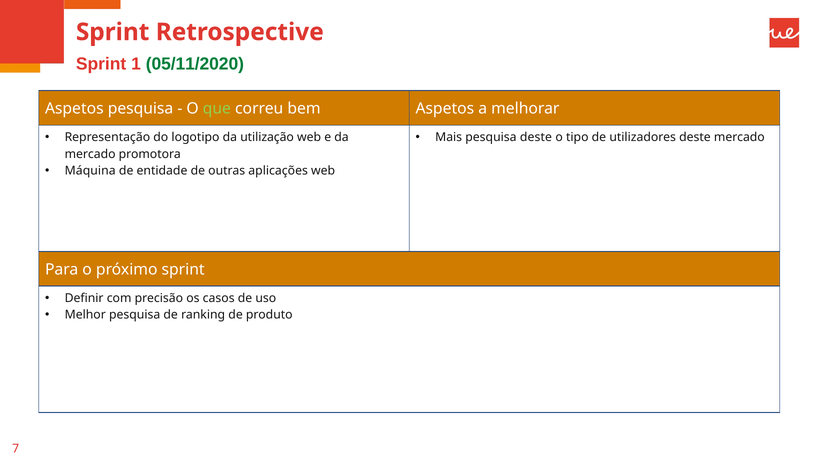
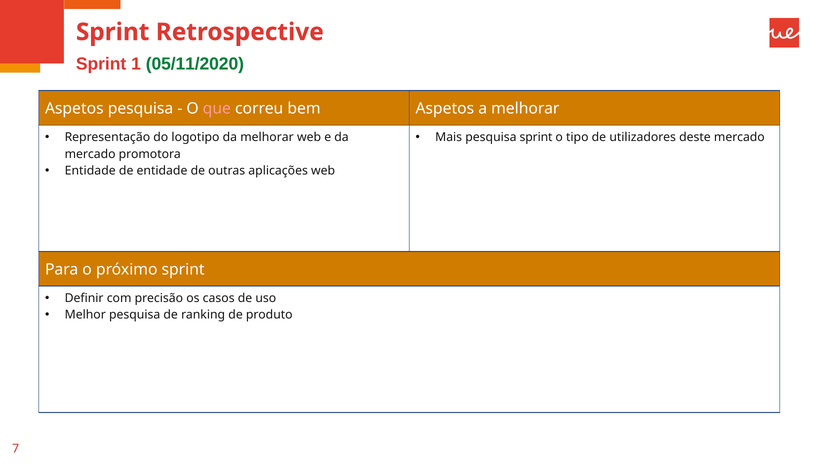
que colour: light green -> pink
da utilização: utilização -> melhorar
pesquisa deste: deste -> sprint
Máquina at (90, 171): Máquina -> Entidade
